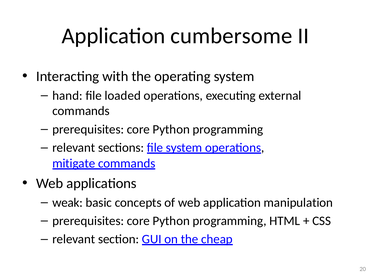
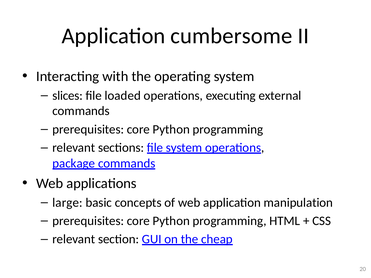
hand: hand -> slices
mitigate: mitigate -> package
weak: weak -> large
